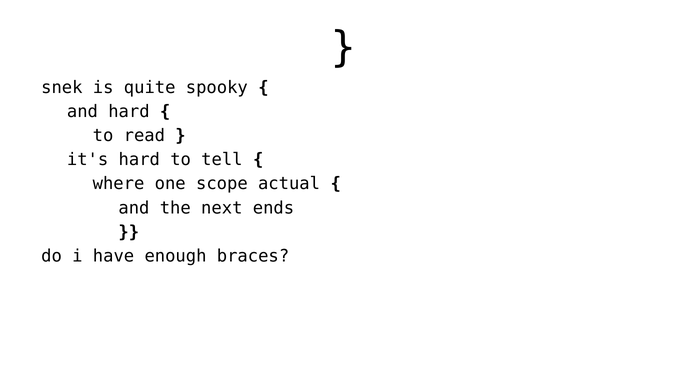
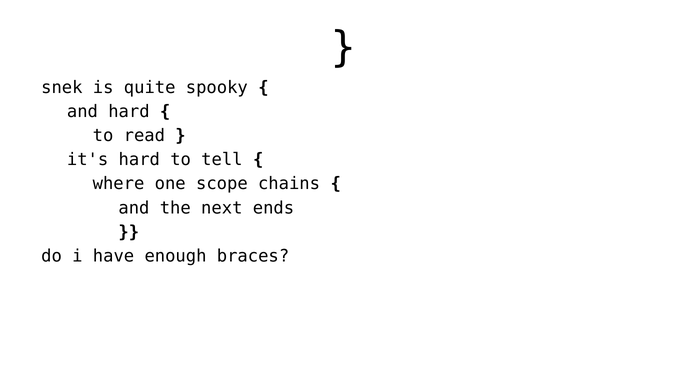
actual: actual -> chains
